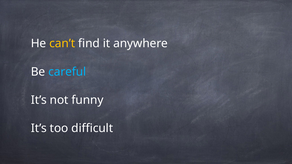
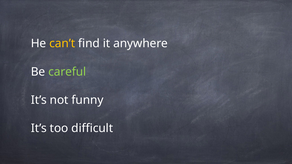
careful colour: light blue -> light green
